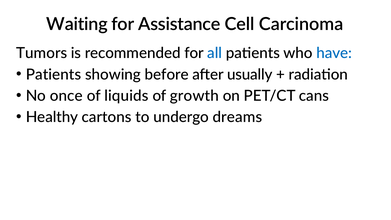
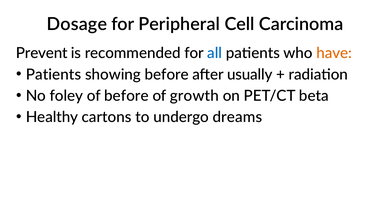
Waiting: Waiting -> Dosage
Assistance: Assistance -> Peripheral
Tumors: Tumors -> Prevent
have colour: blue -> orange
once: once -> foley
of liquids: liquids -> before
cans: cans -> beta
